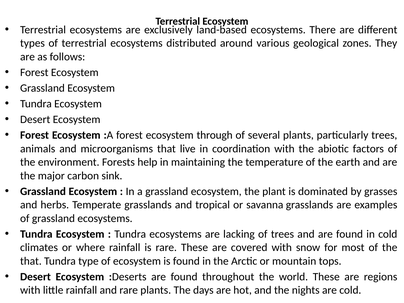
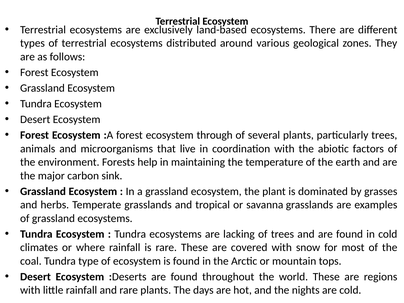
that at (31, 261): that -> coal
